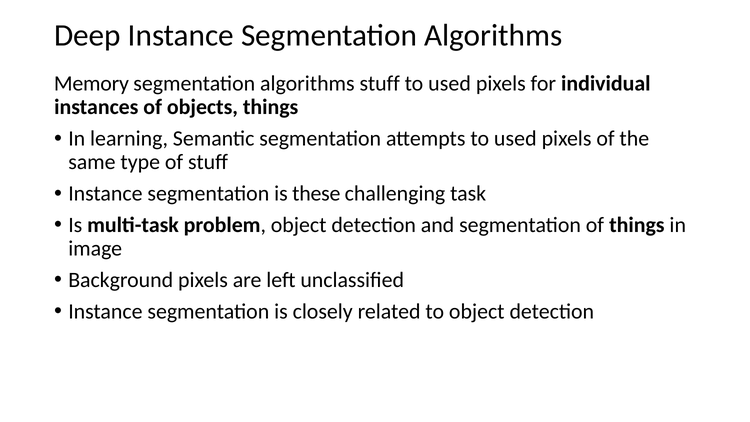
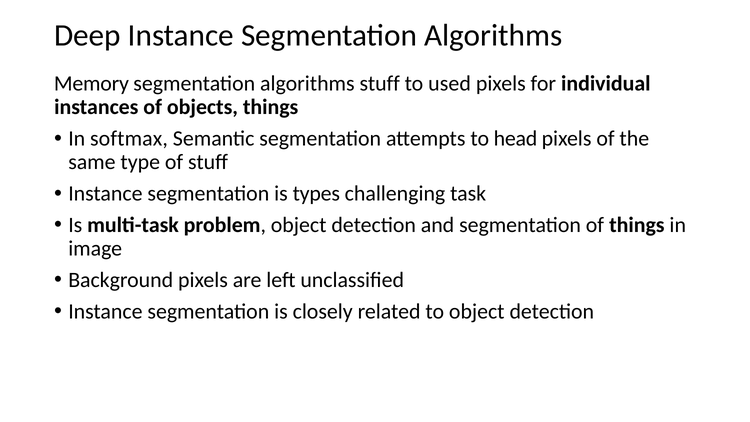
learning: learning -> softmax
attempts to used: used -> head
these: these -> types
